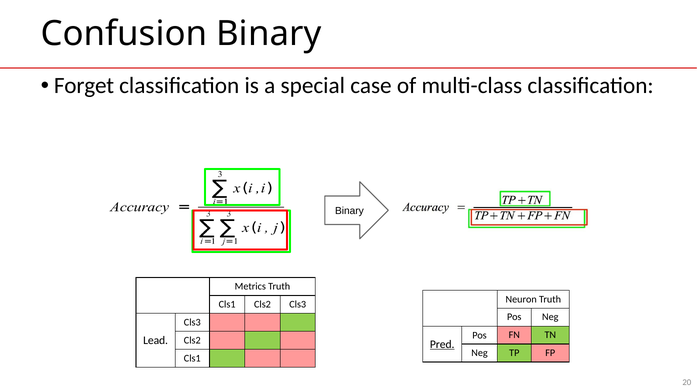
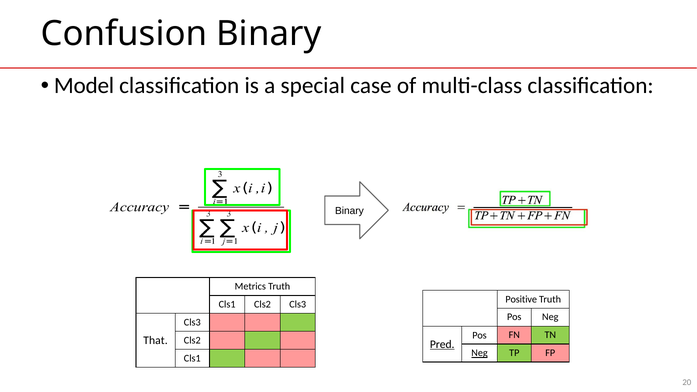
Forget: Forget -> Model
Neuron: Neuron -> Positive
Lead: Lead -> That
Neg at (480, 353) underline: none -> present
